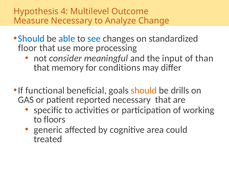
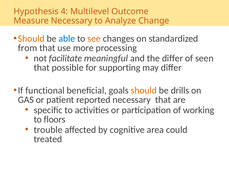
Should at (31, 39) colour: blue -> orange
see colour: blue -> orange
floor: floor -> from
consider: consider -> facilitate
the input: input -> differ
than: than -> seen
memory: memory -> possible
conditions: conditions -> supporting
generic: generic -> trouble
